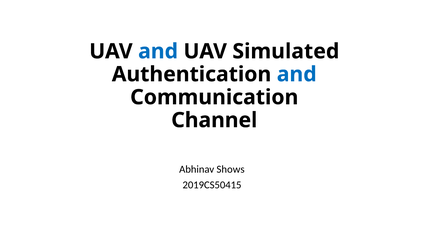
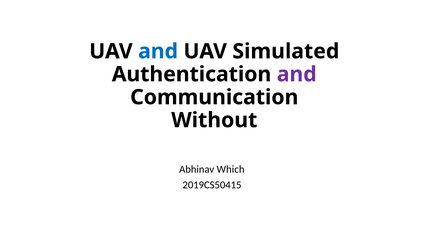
and at (297, 74) colour: blue -> purple
Channel: Channel -> Without
Shows: Shows -> Which
